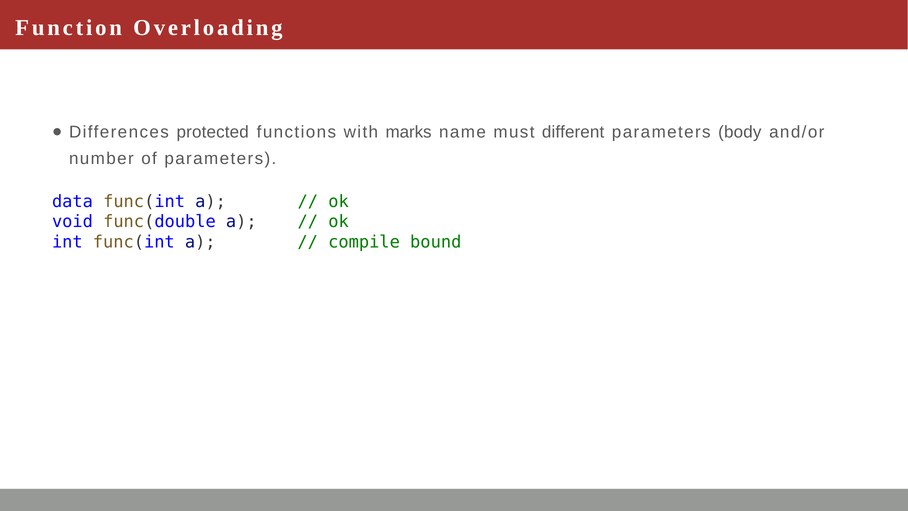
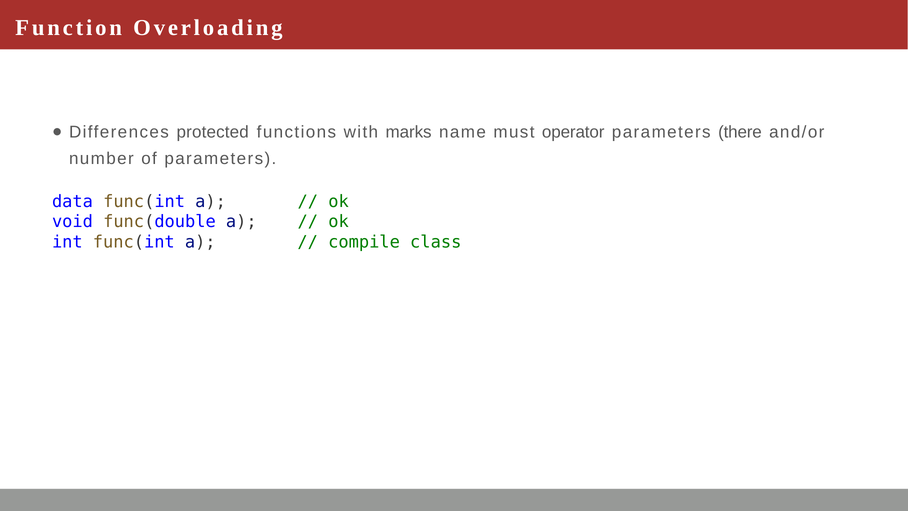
different: different -> operator
body: body -> there
bound: bound -> class
